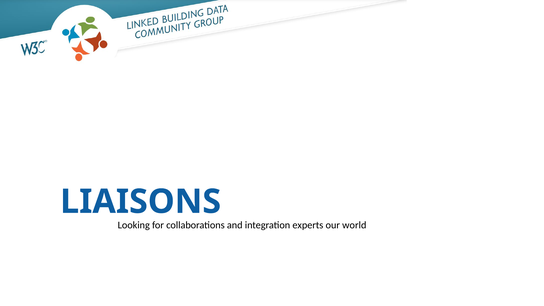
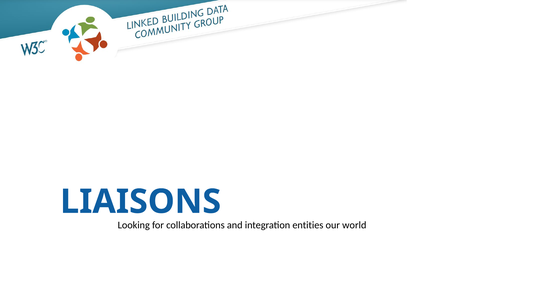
experts: experts -> entities
